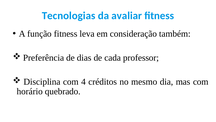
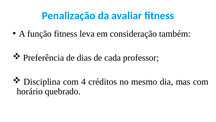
Tecnologias: Tecnologias -> Penalização
